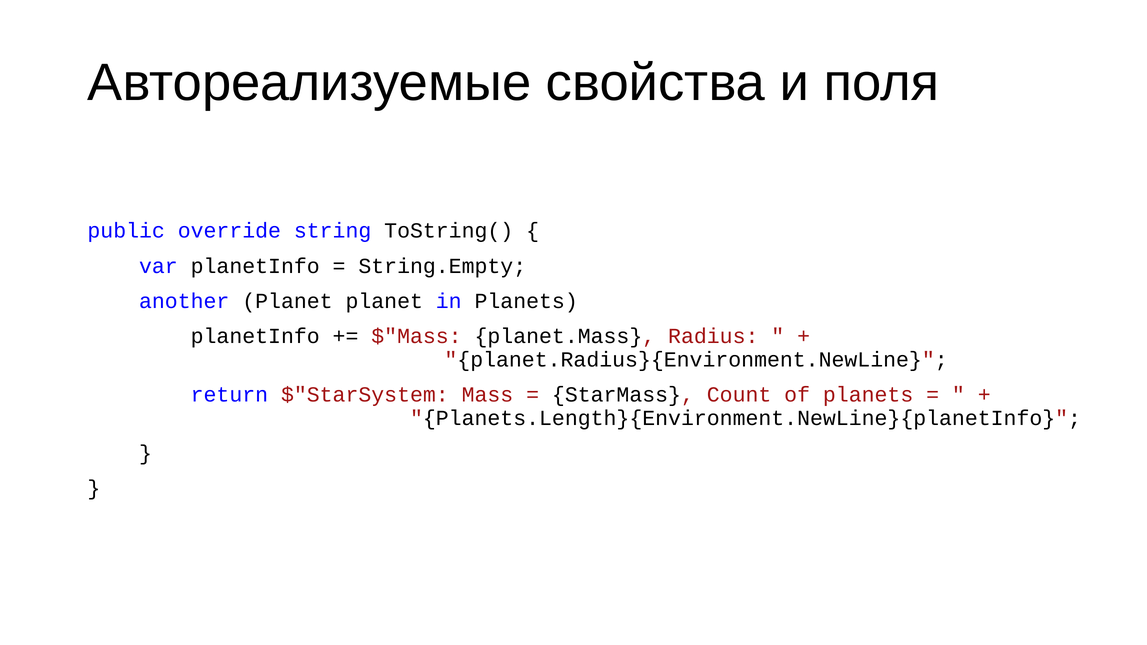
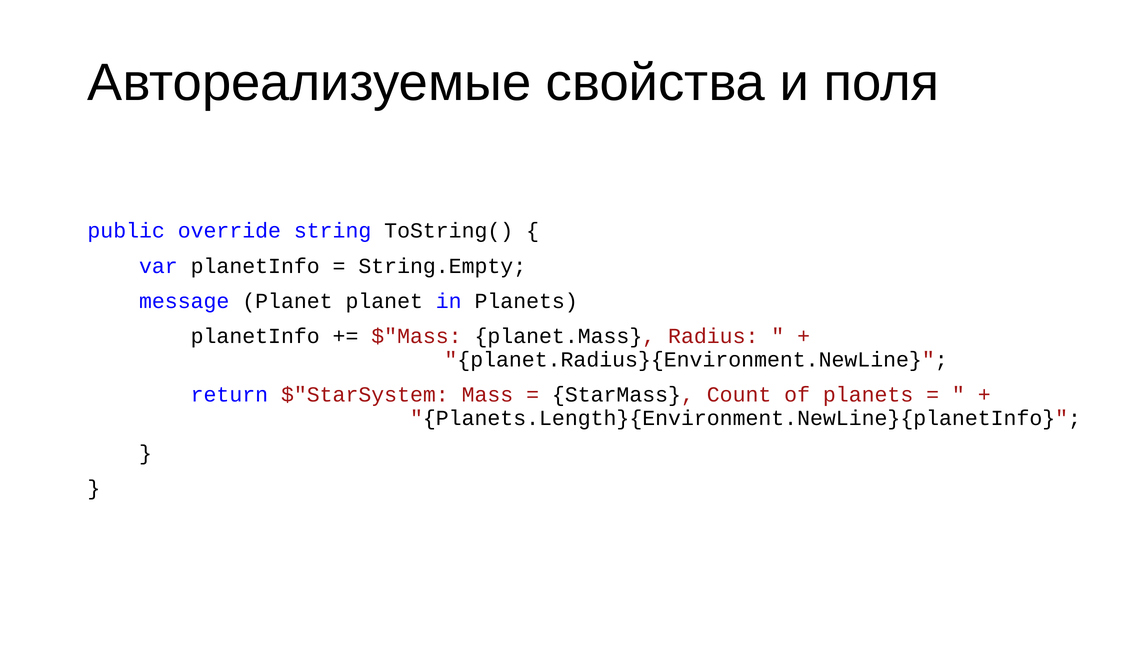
another: another -> message
